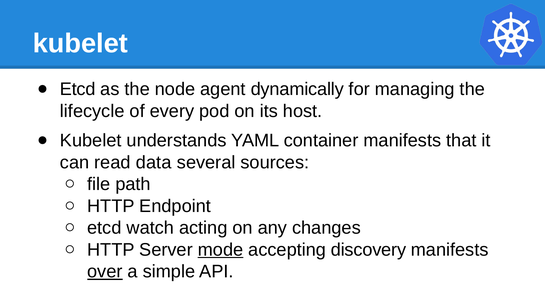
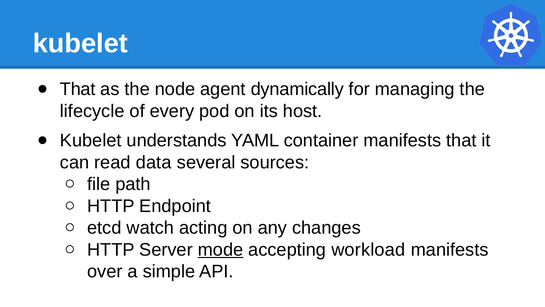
Etcd at (78, 89): Etcd -> That
discovery: discovery -> workload
over underline: present -> none
